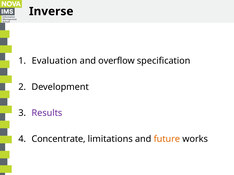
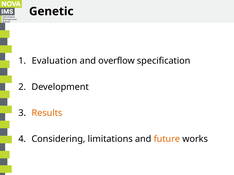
Inverse: Inverse -> Genetic
Results colour: purple -> orange
Concentrate: Concentrate -> Considering
